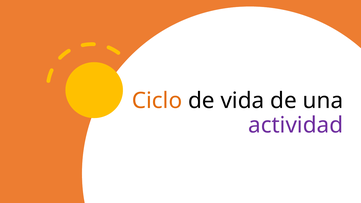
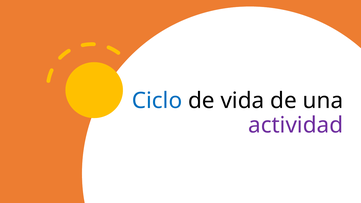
Ciclo colour: orange -> blue
